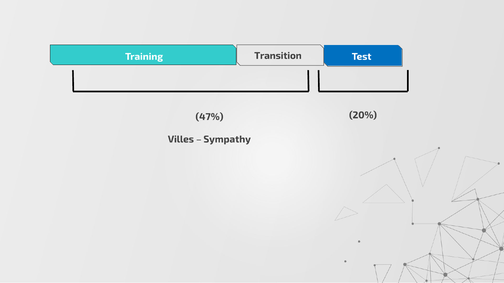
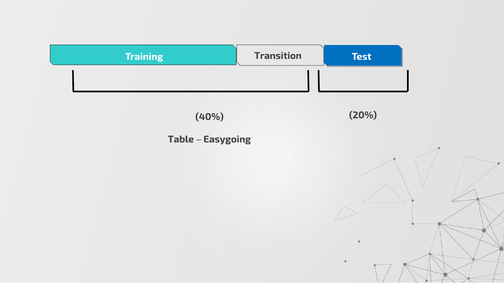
47%: 47% -> 40%
Villes: Villes -> Table
Sympathy: Sympathy -> Easygoing
